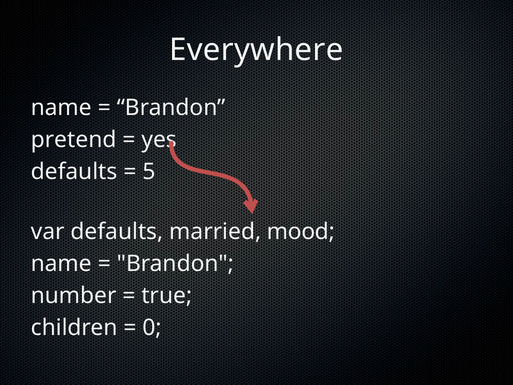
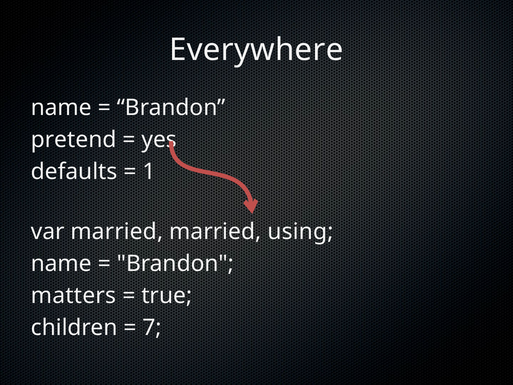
5: 5 -> 1
var defaults: defaults -> married
mood: mood -> using
number: number -> matters
0: 0 -> 7
